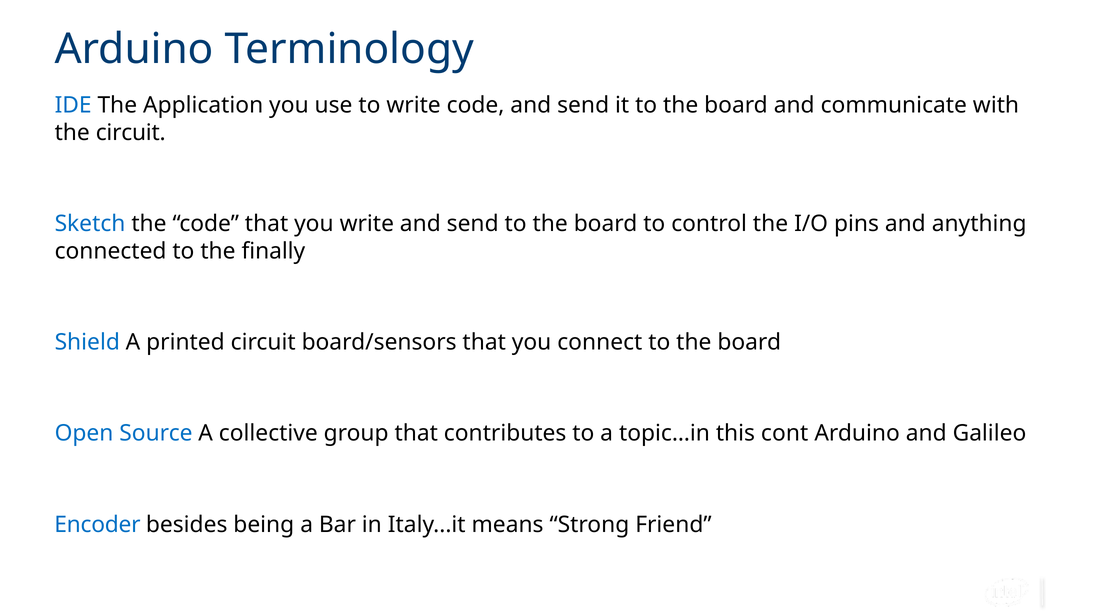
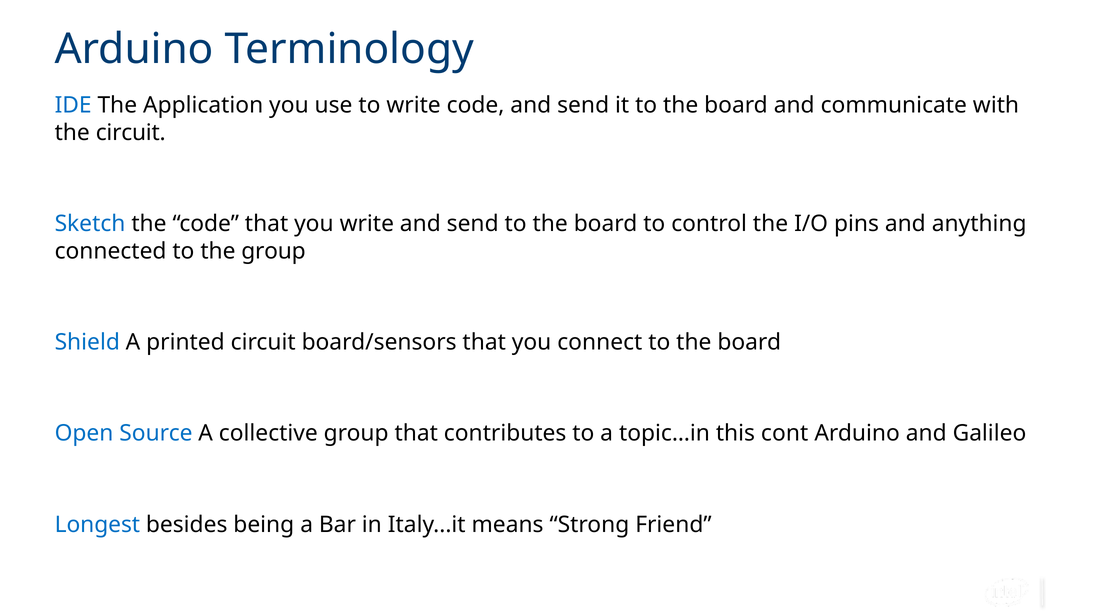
the finally: finally -> group
Encoder: Encoder -> Longest
